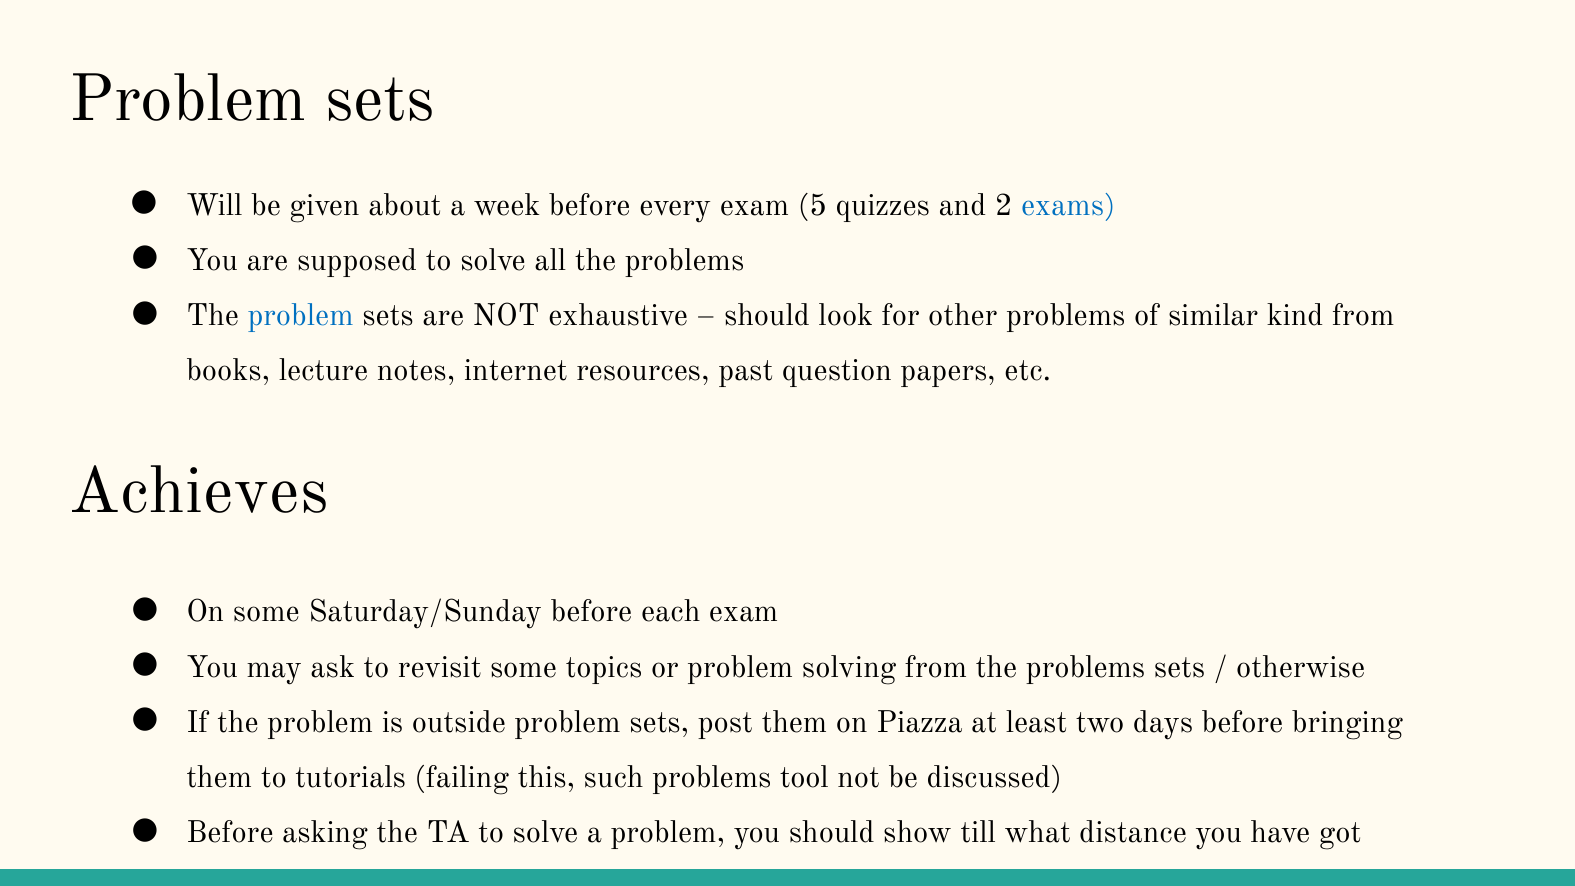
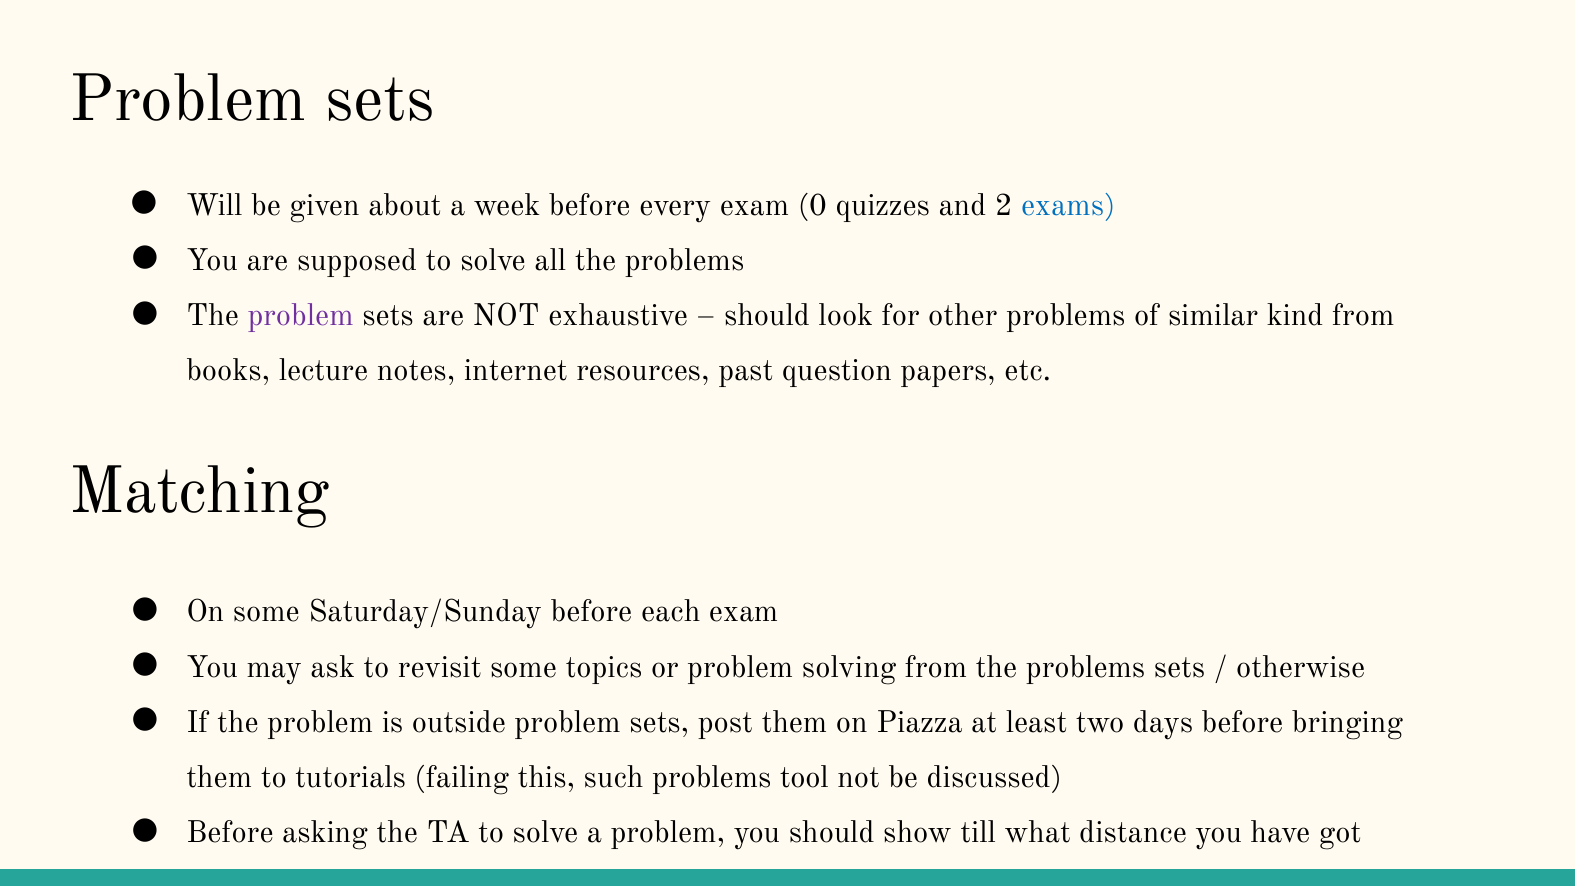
5: 5 -> 0
problem at (301, 315) colour: blue -> purple
Achieves: Achieves -> Matching
